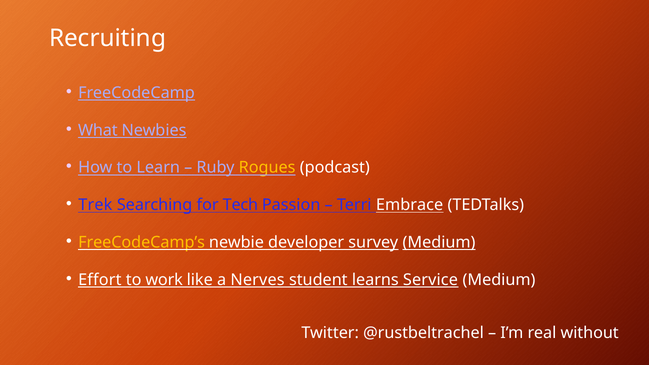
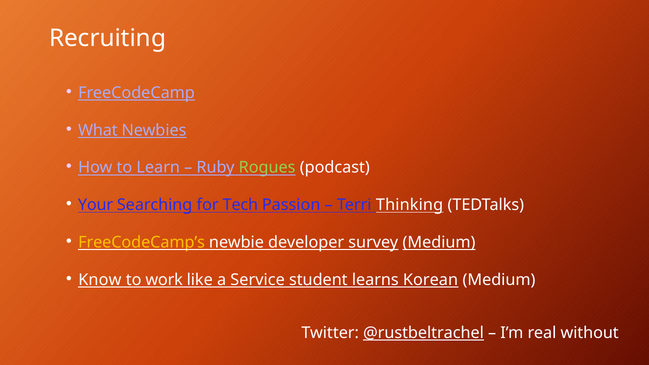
Rogues colour: yellow -> light green
Trek: Trek -> Your
Embrace: Embrace -> Thinking
Effort: Effort -> Know
Nerves: Nerves -> Service
Service: Service -> Korean
@rustbeltrachel underline: none -> present
